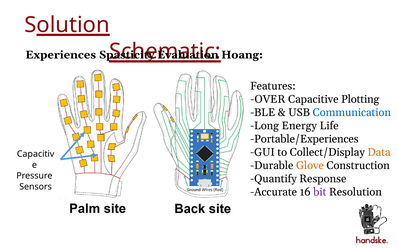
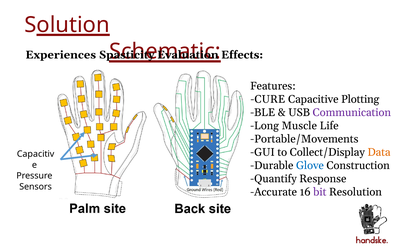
Hoang: Hoang -> Effects
OVER: OVER -> CURE
Communication colour: blue -> purple
Energy: Energy -> Muscle
Portable/Experiences: Portable/Experiences -> Portable/Movements
Glove colour: orange -> blue
